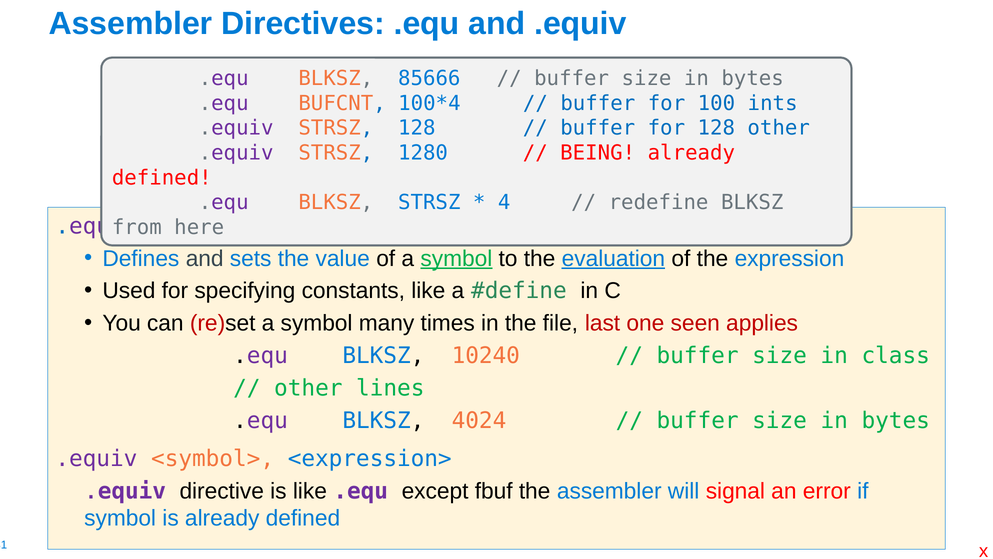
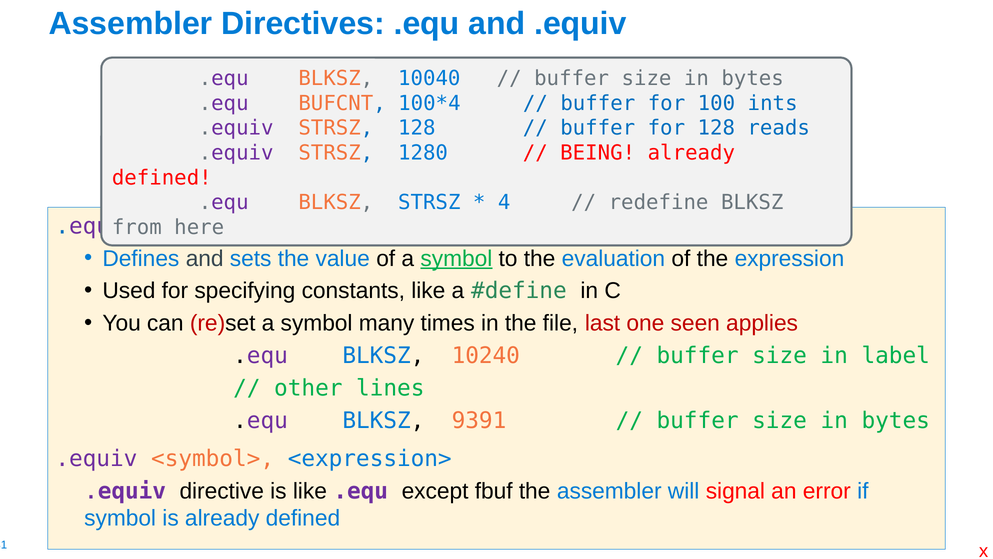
85666: 85666 -> 10040
128 other: other -> reads
evaluation underline: present -> none
class: class -> label
4024: 4024 -> 9391
